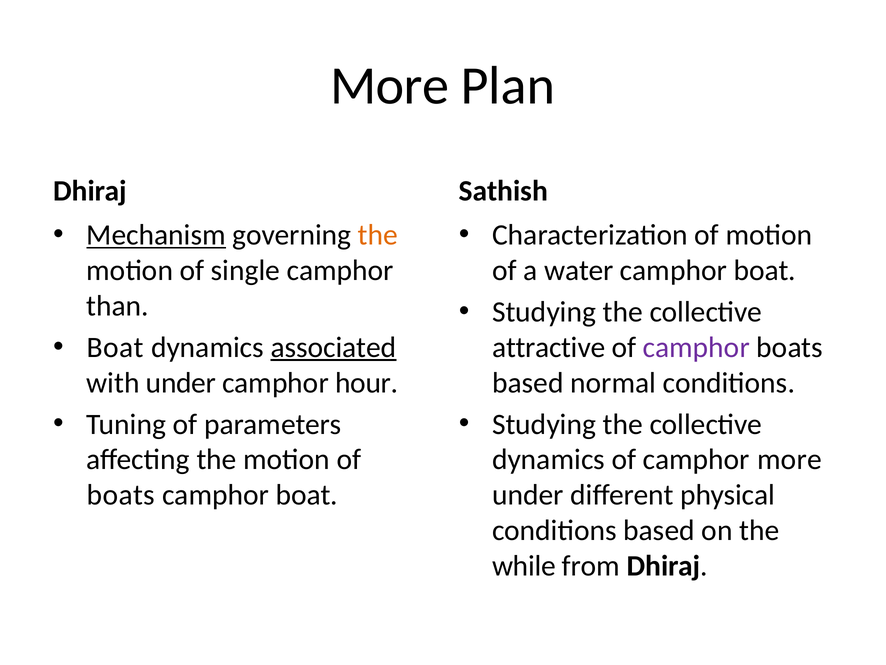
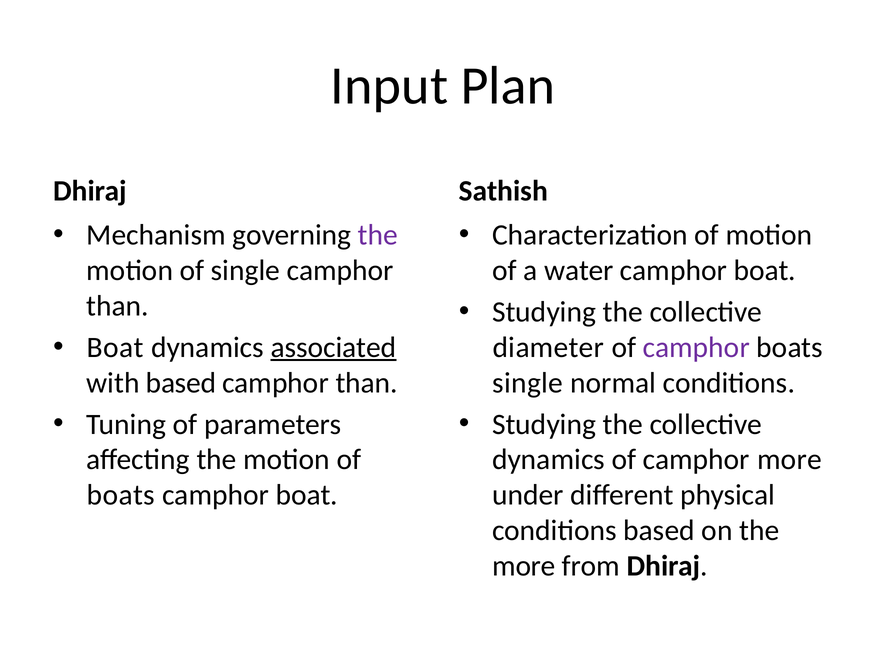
More at (390, 86): More -> Input
Mechanism underline: present -> none
the at (378, 235) colour: orange -> purple
attractive: attractive -> diameter
with under: under -> based
hour at (367, 383): hour -> than
based at (528, 383): based -> single
while at (524, 566): while -> more
